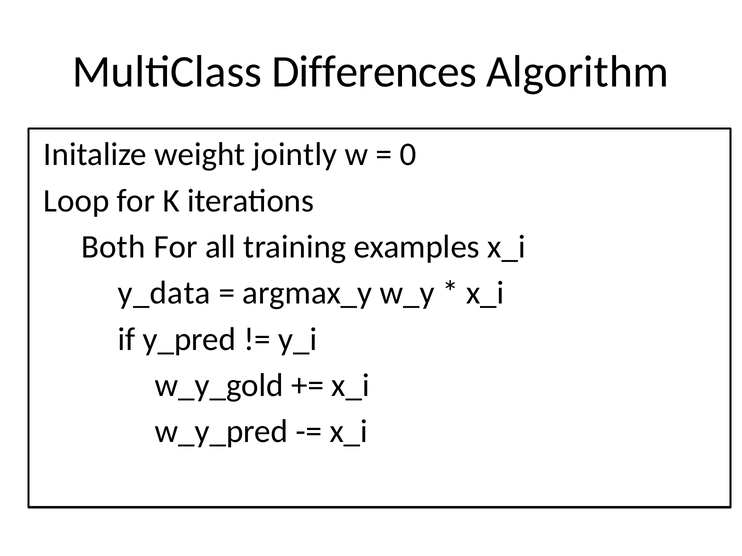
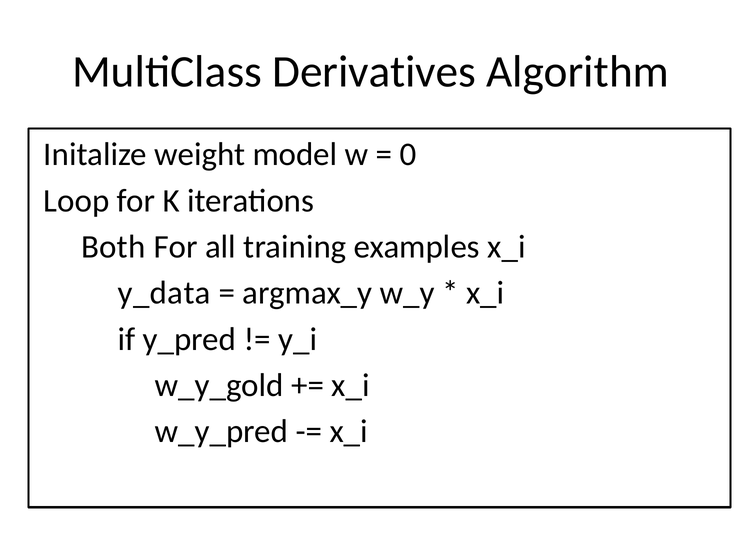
Differences: Differences -> Derivatives
jointly: jointly -> model
